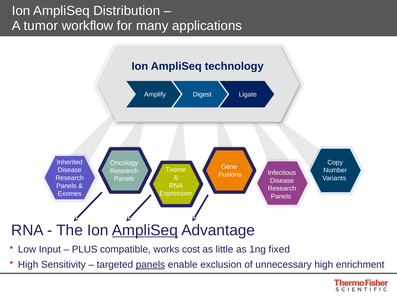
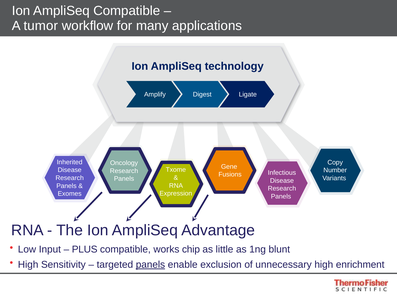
AmpliSeq Distribution: Distribution -> Compatible
AmpliSeq at (145, 231) underline: present -> none
cost: cost -> chip
fixed: fixed -> blunt
